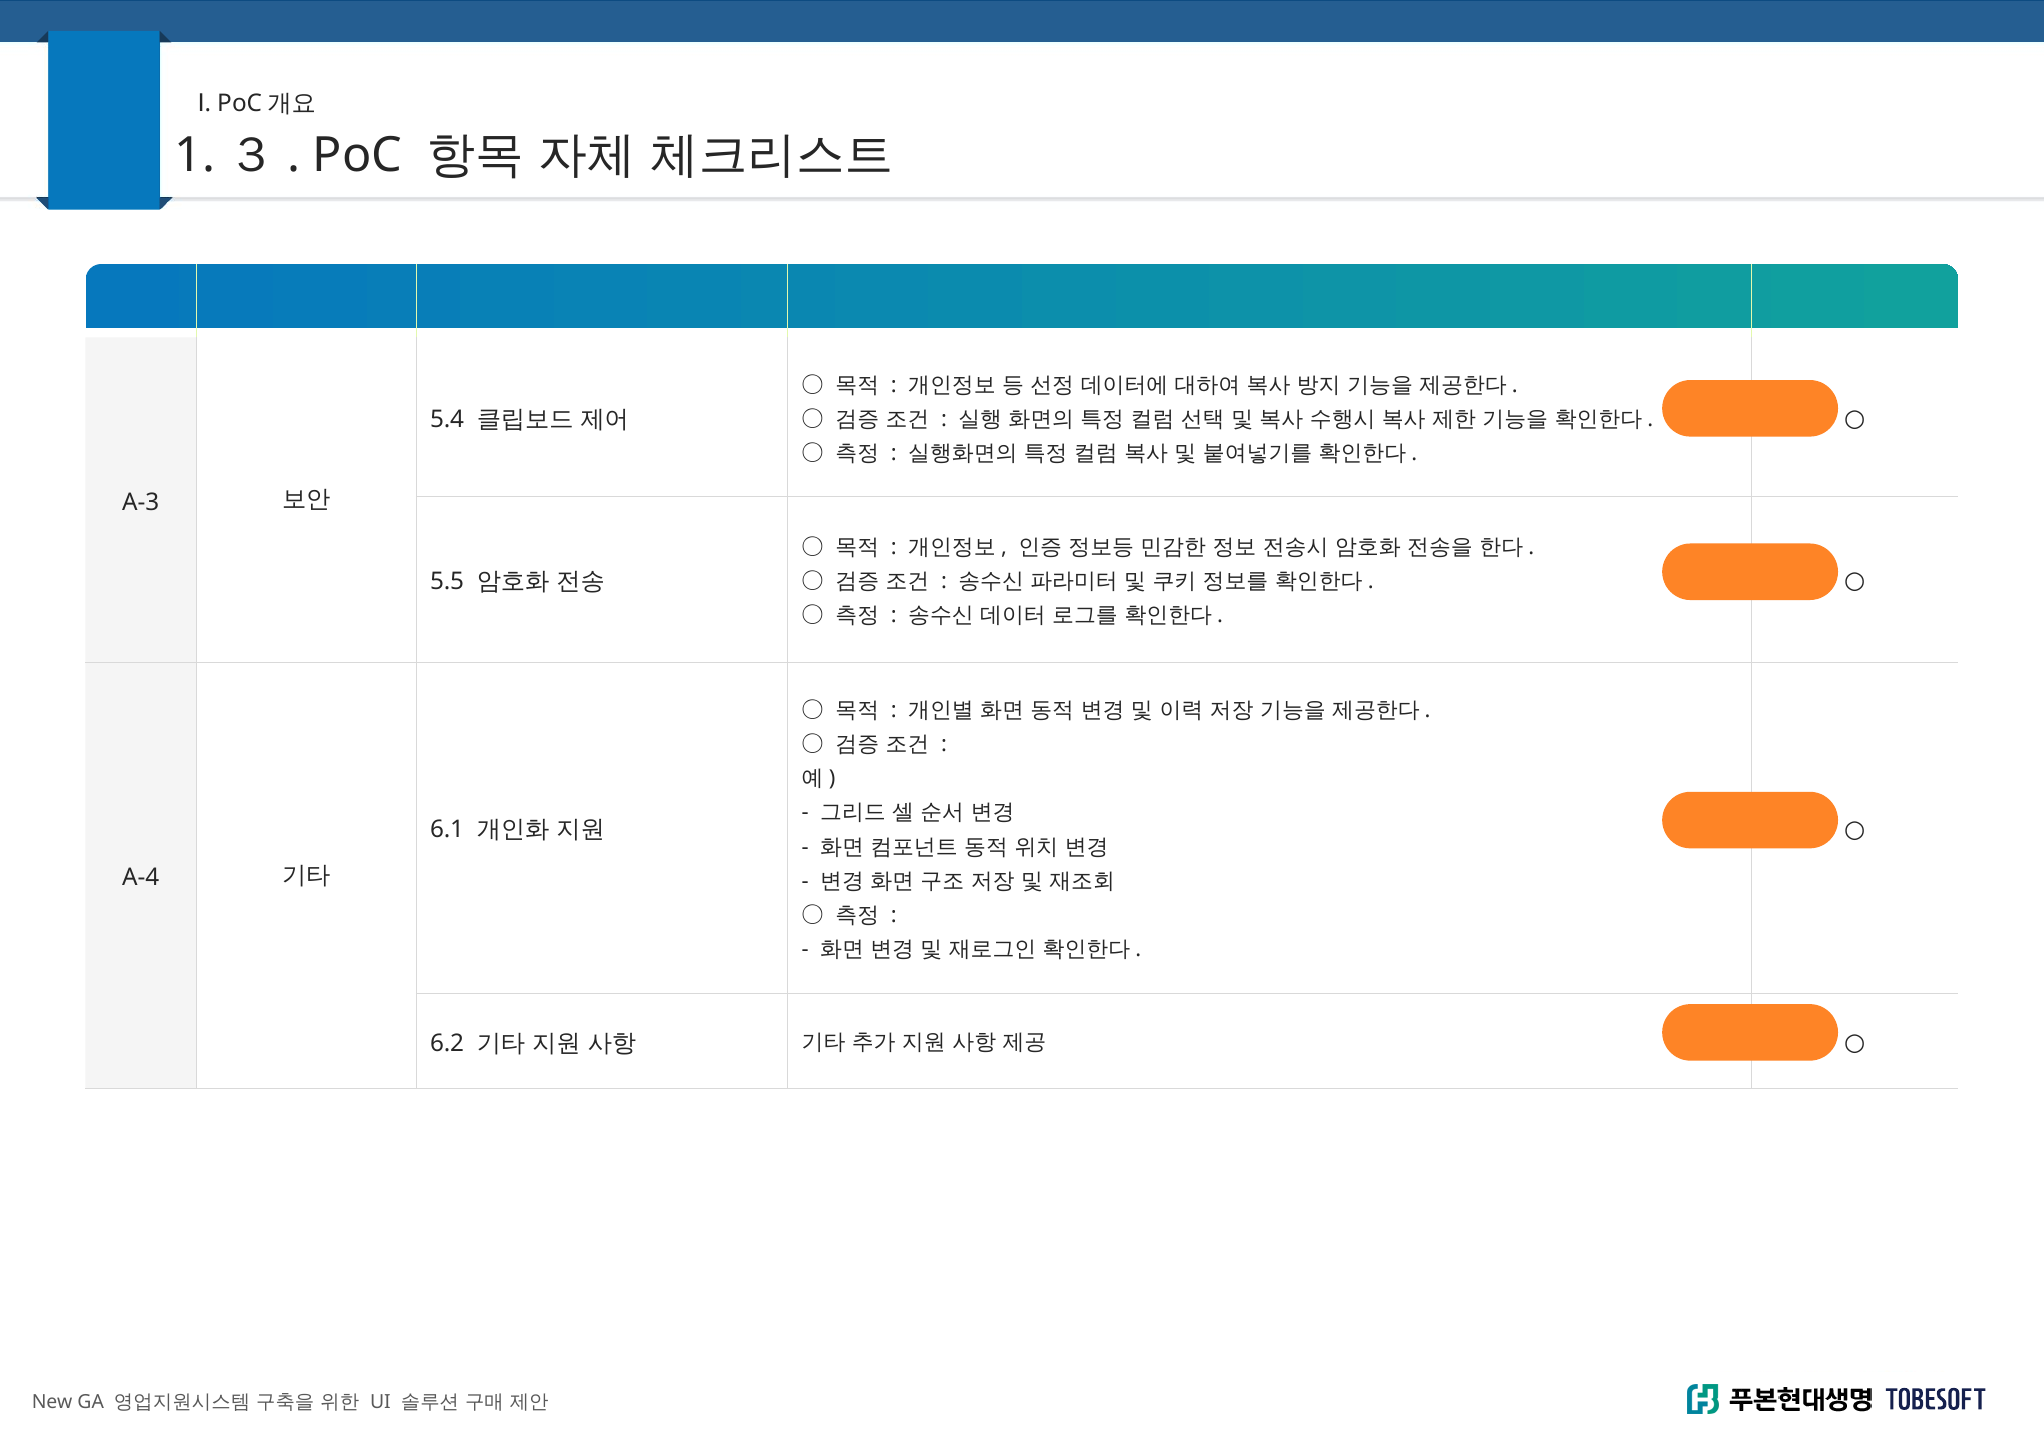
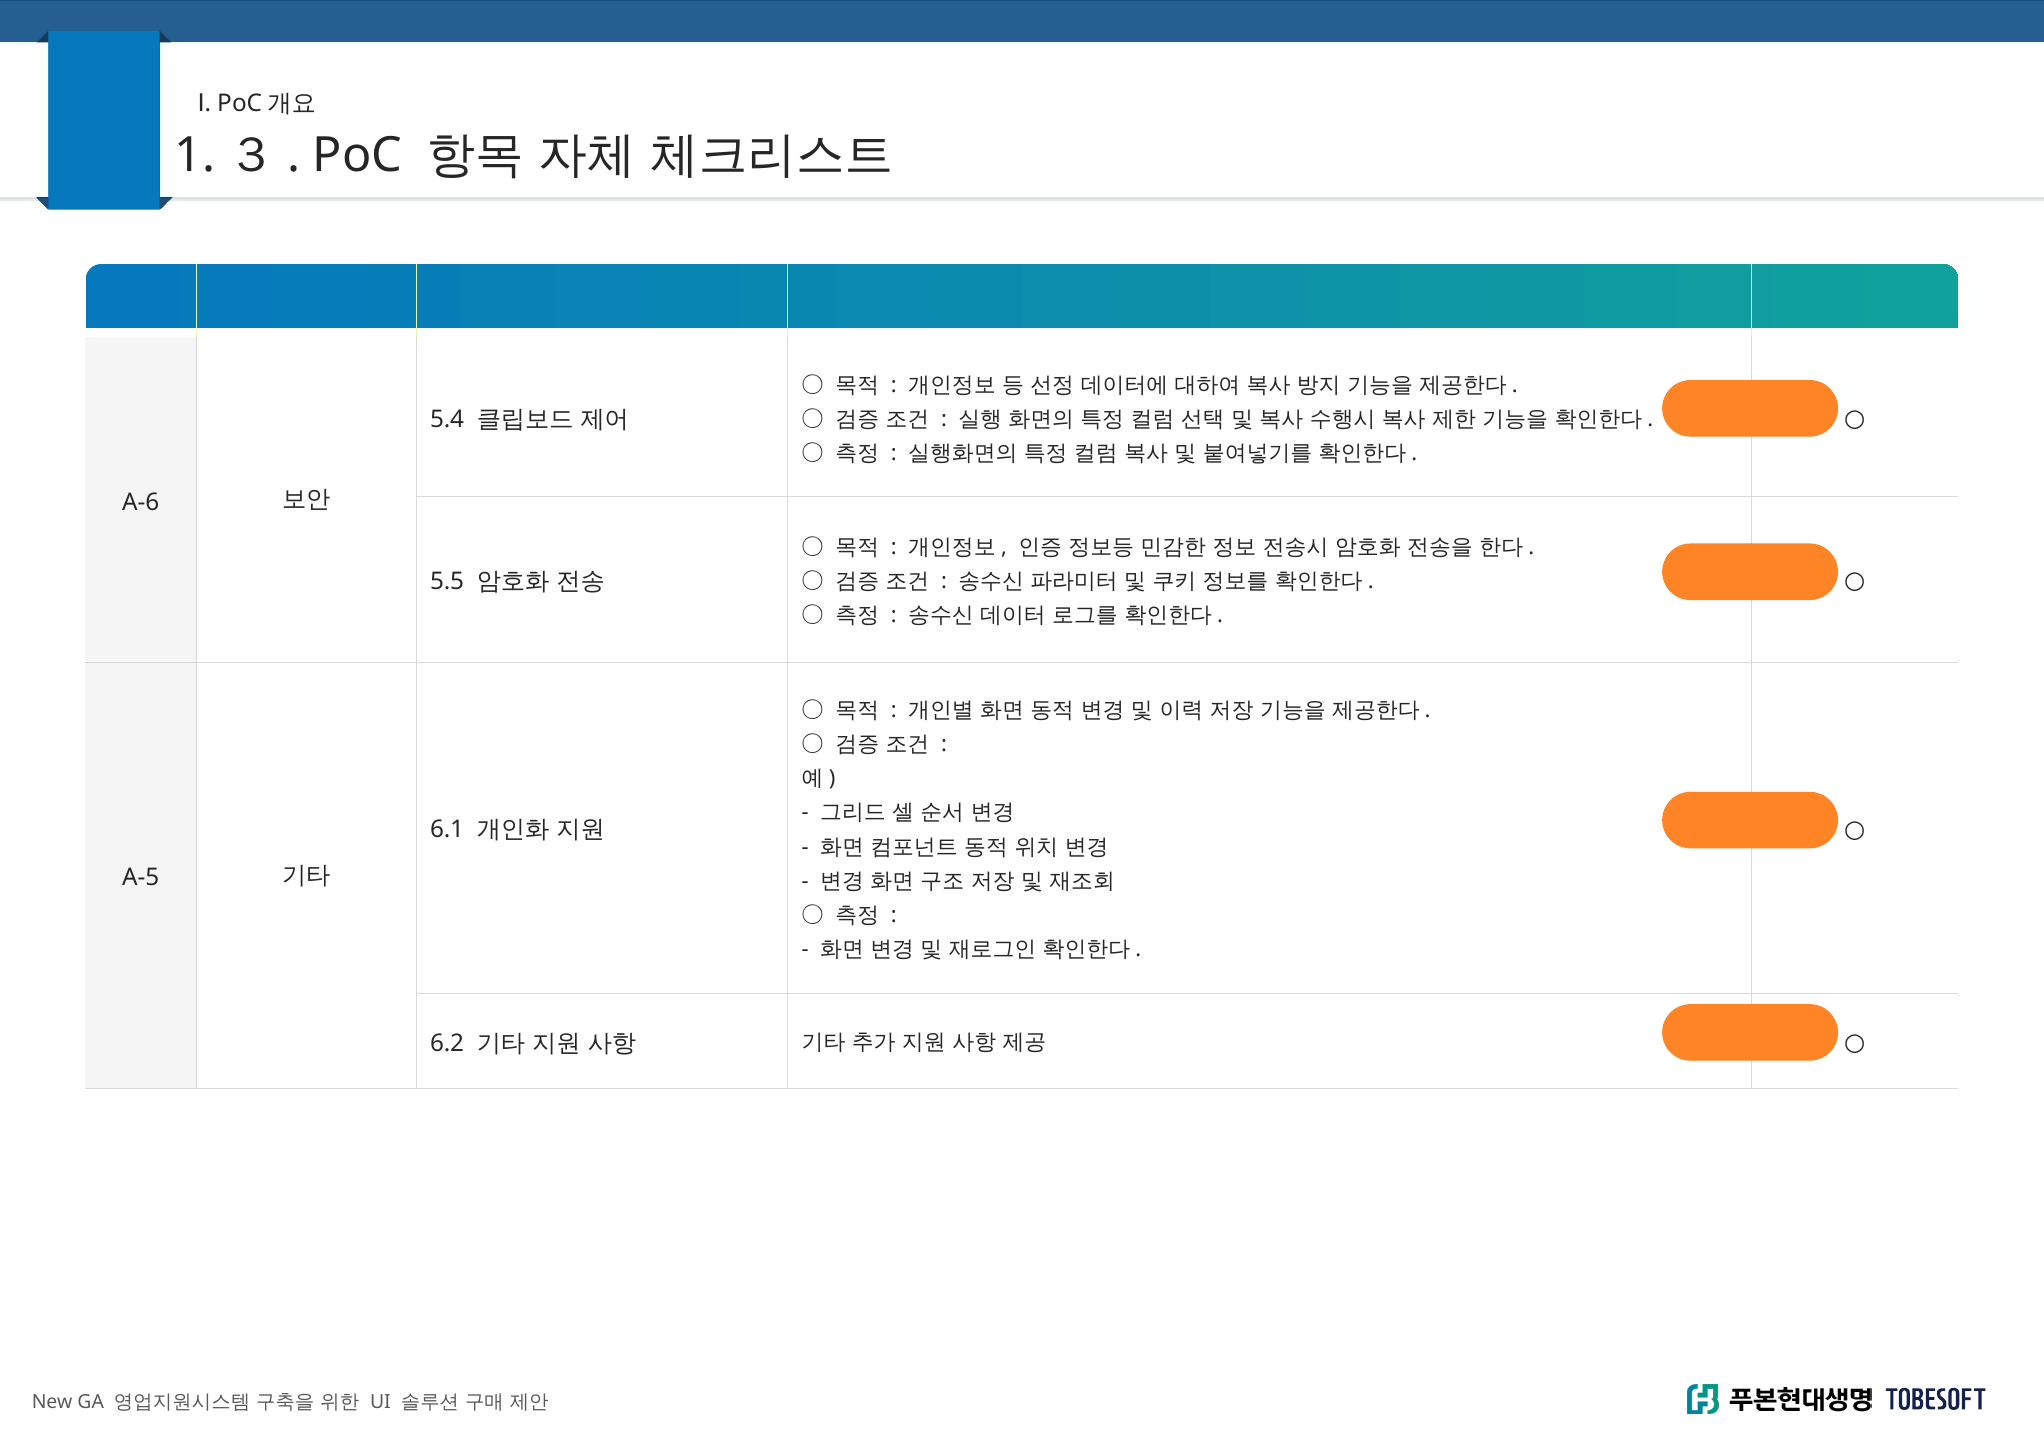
A-3: A-3 -> A-6
A-4: A-4 -> A-5
